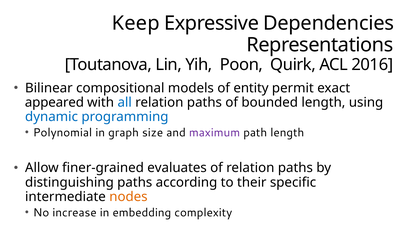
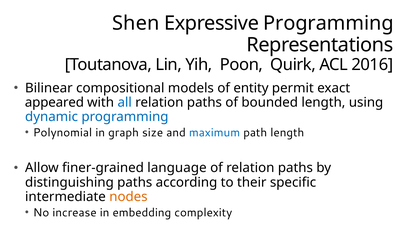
Keep: Keep -> Shen
Expressive Dependencies: Dependencies -> Programming
maximum colour: purple -> blue
evaluates: evaluates -> language
